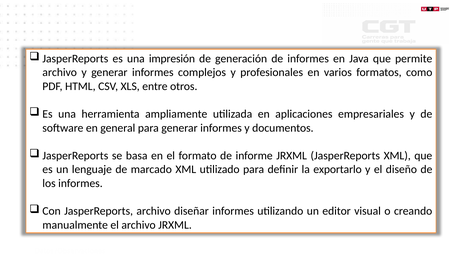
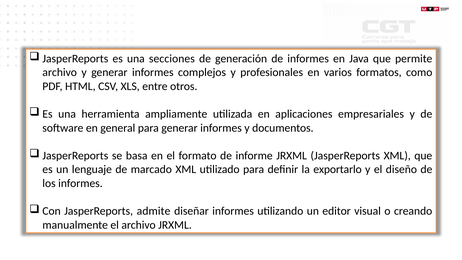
impresión: impresión -> secciones
JasperReports archivo: archivo -> admite
